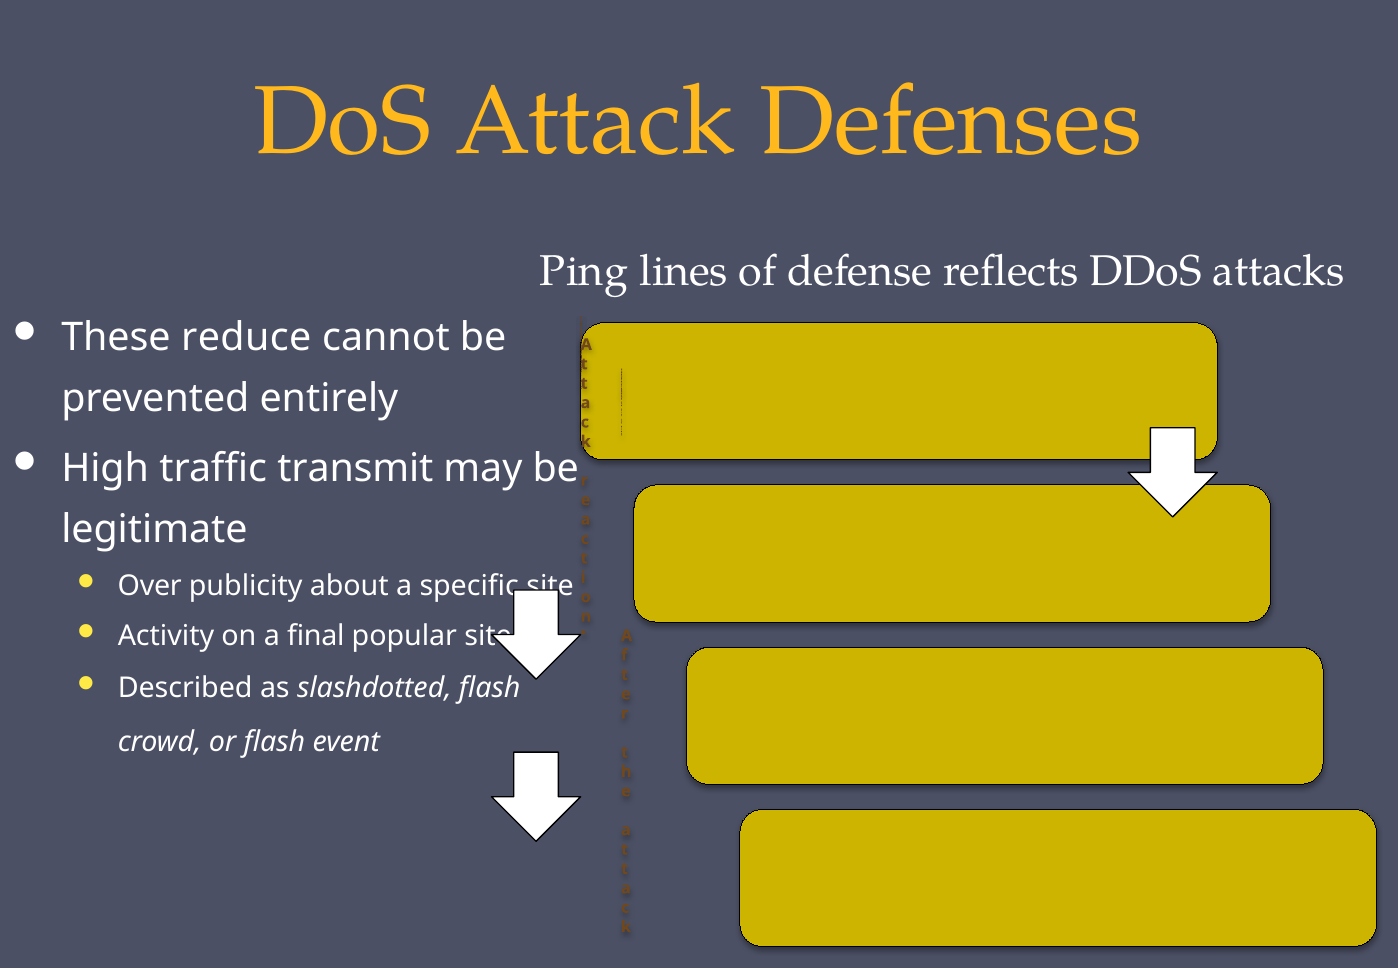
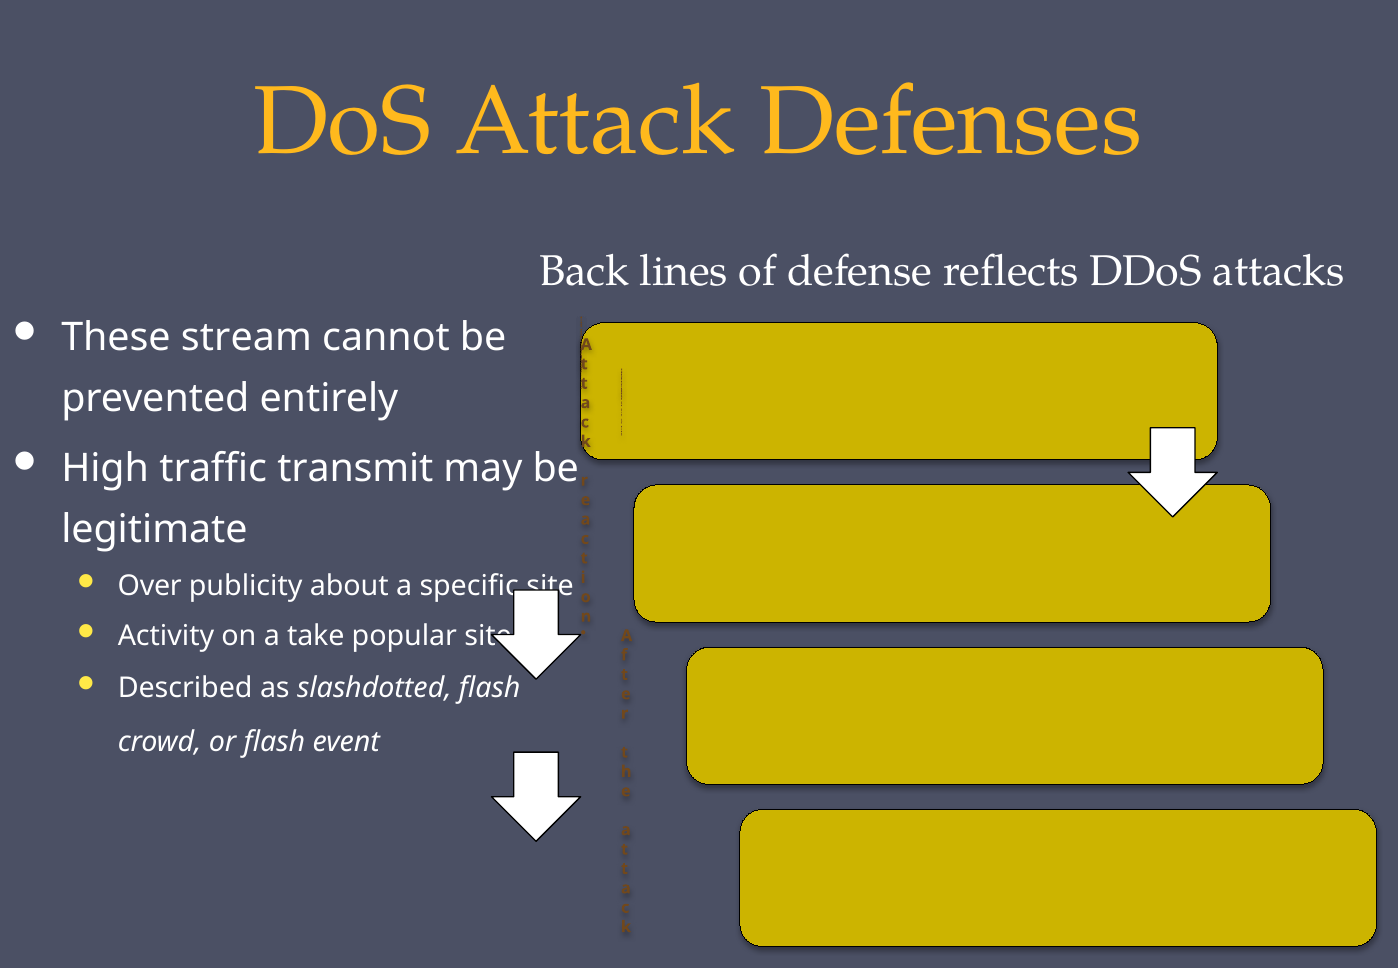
Ping: Ping -> Back
reduce: reduce -> stream
final: final -> take
